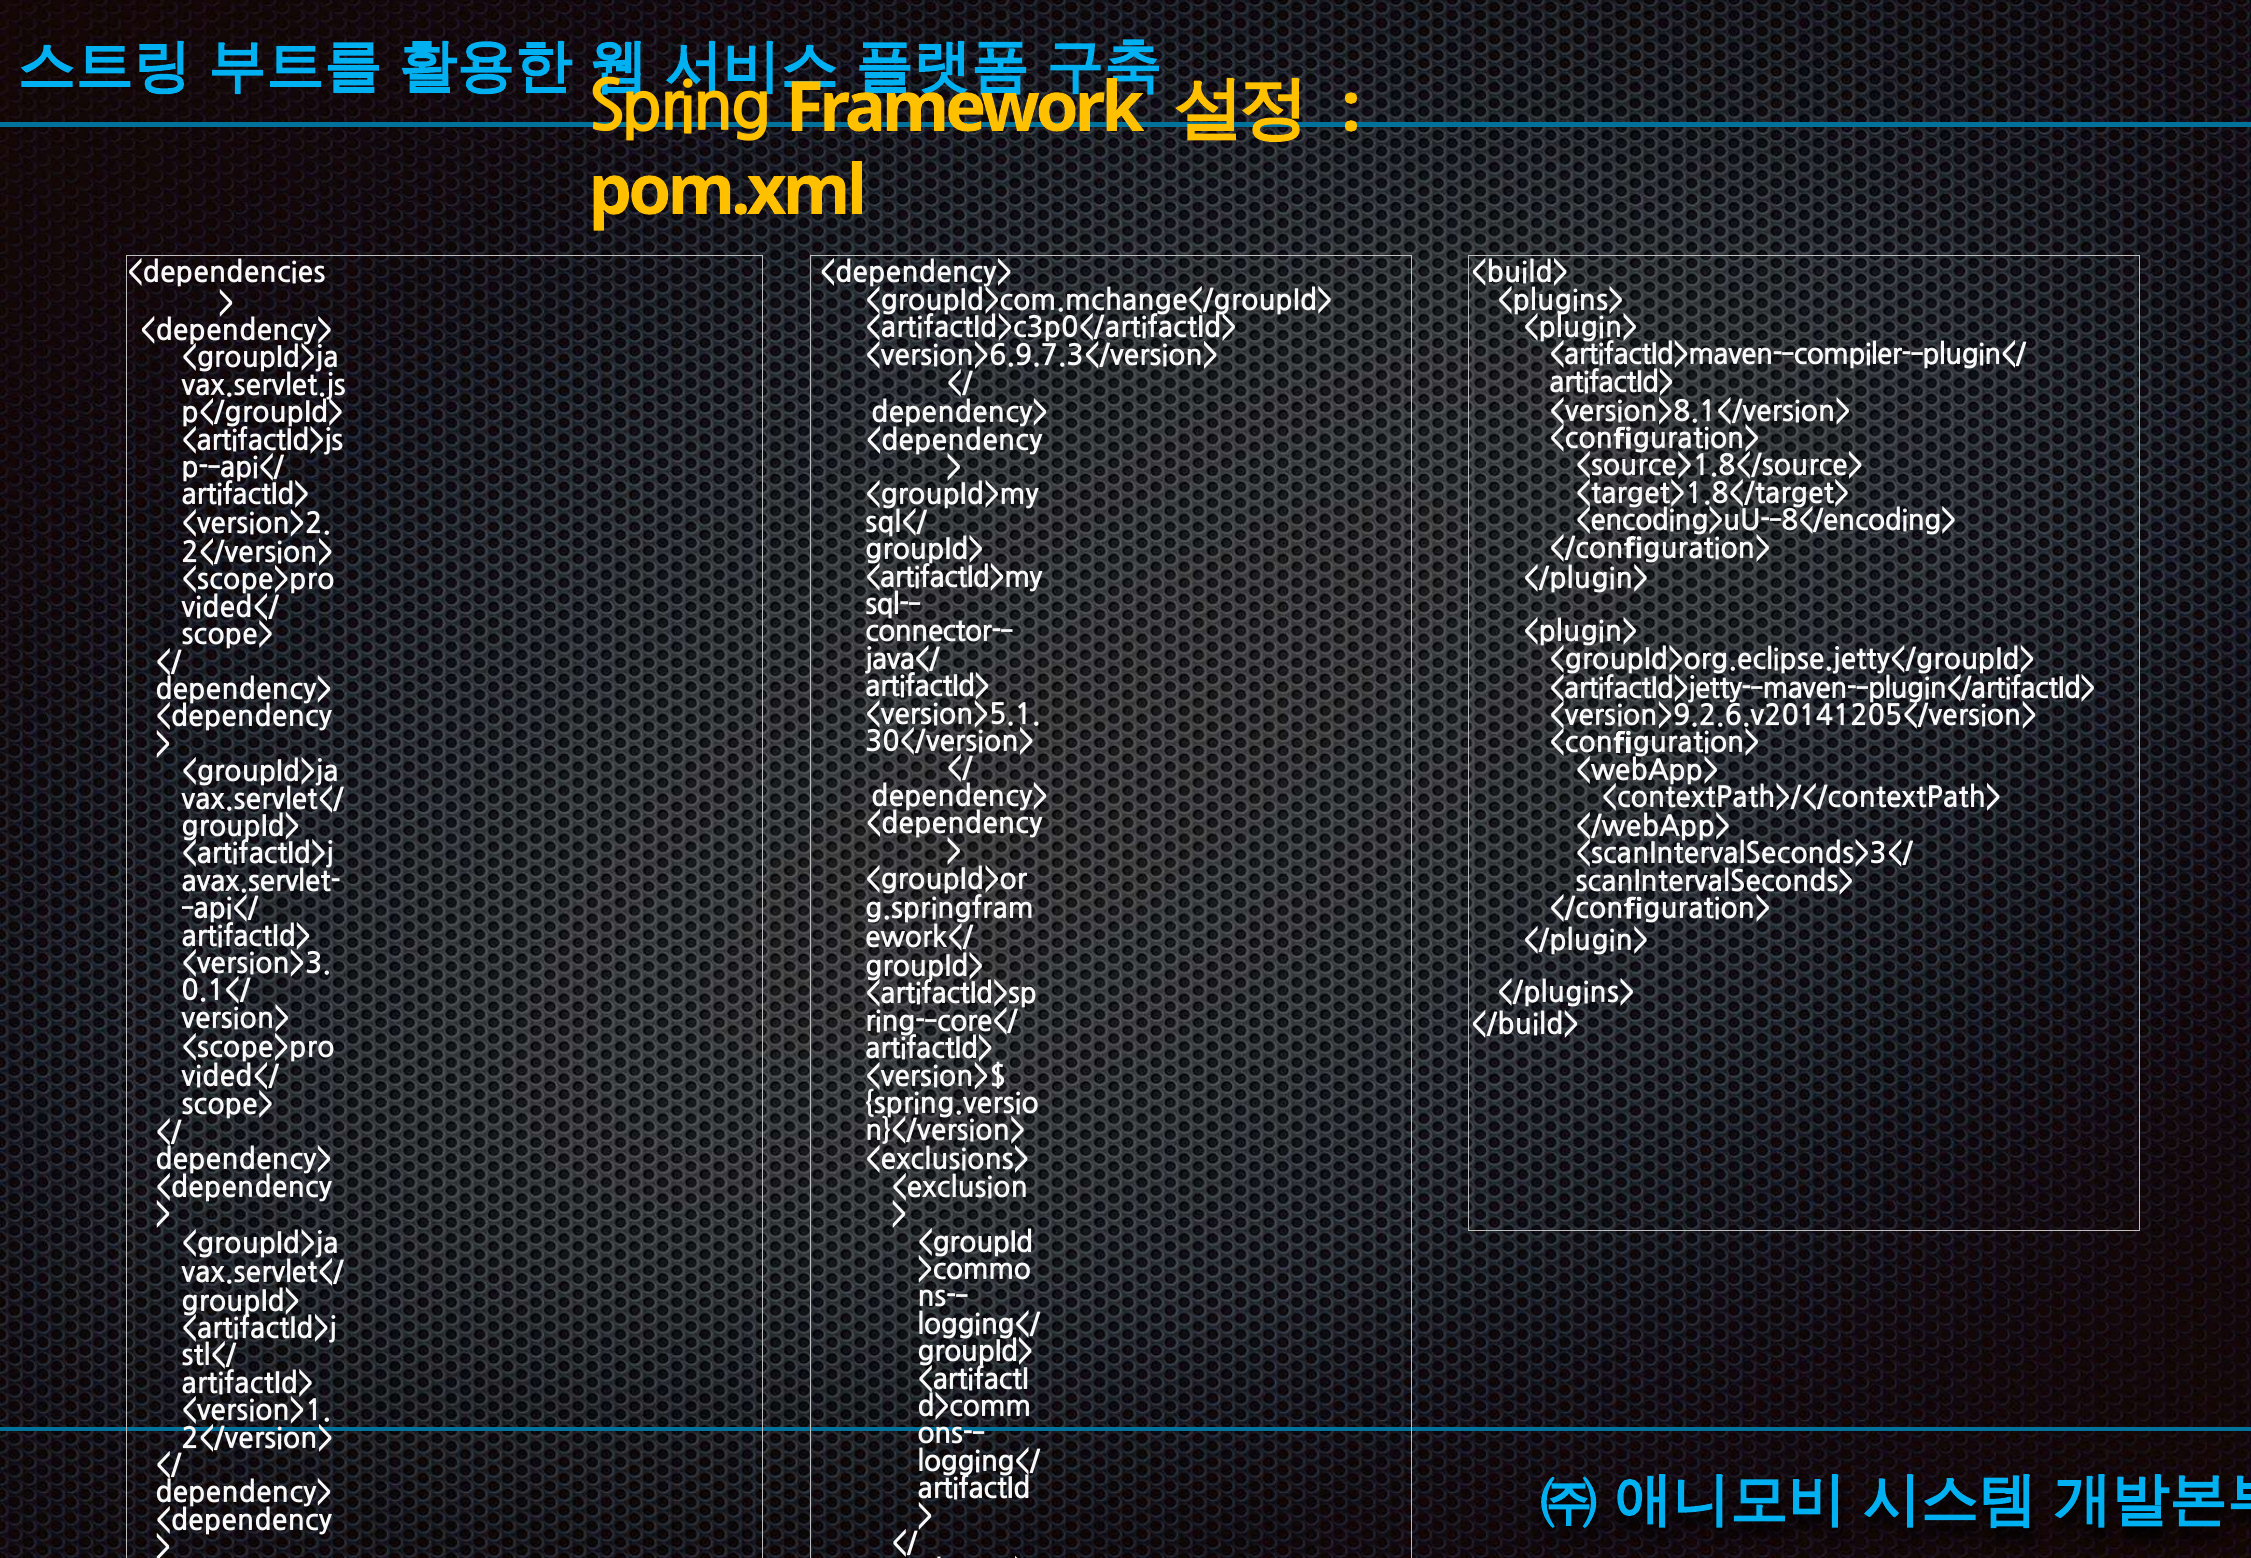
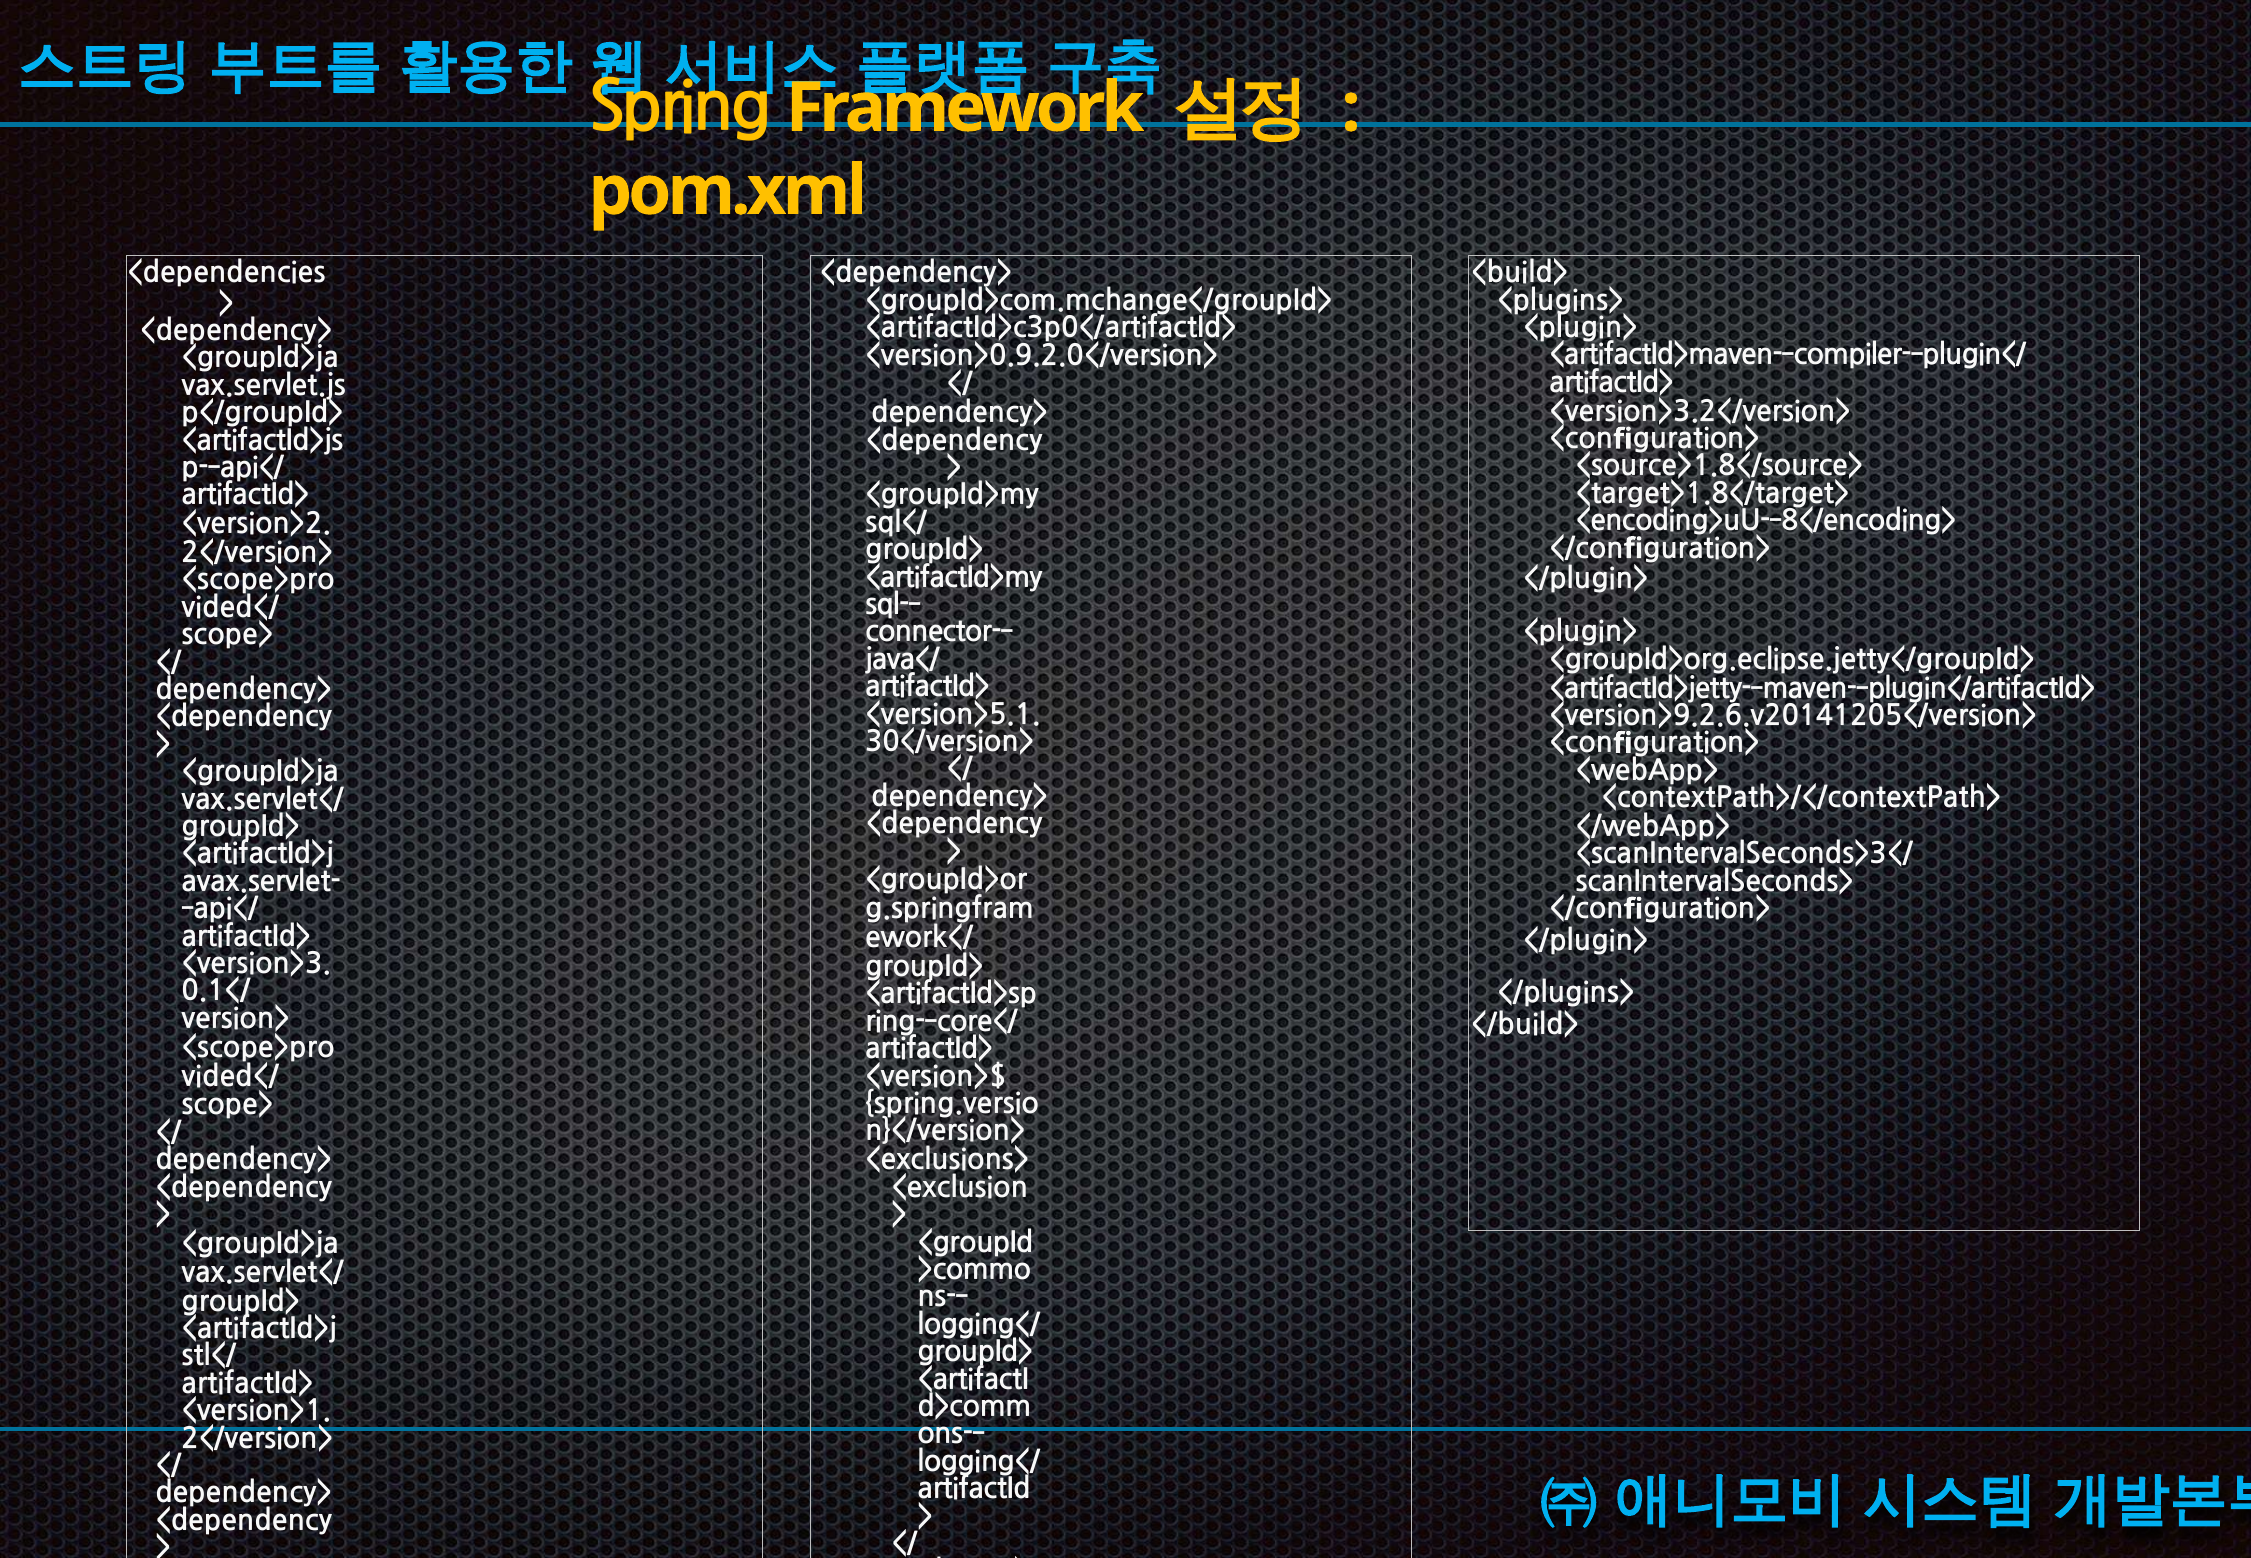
<version>6.9.7.3</version>: <version>6.9.7.3</version> -> <version>0.9.2.0</version>
<version>8.1</version>: <version>8.1</version> -> <version>3.2</version>
